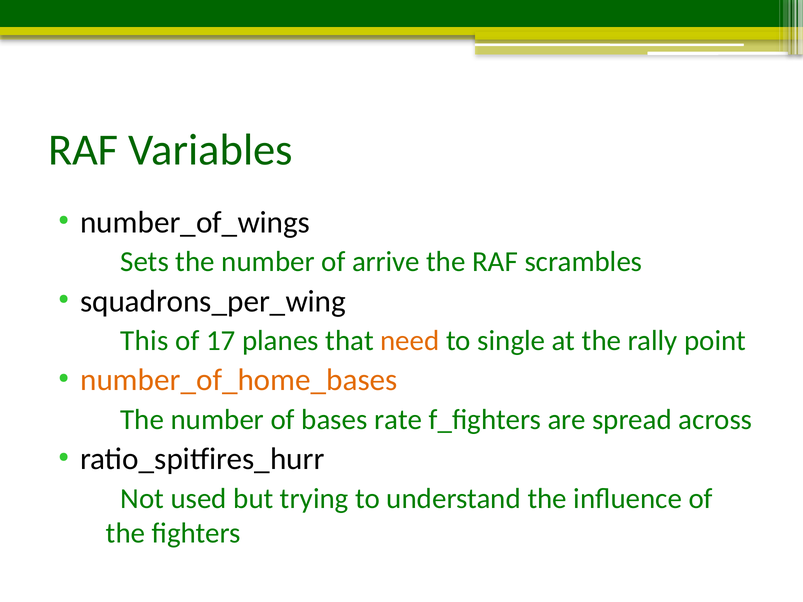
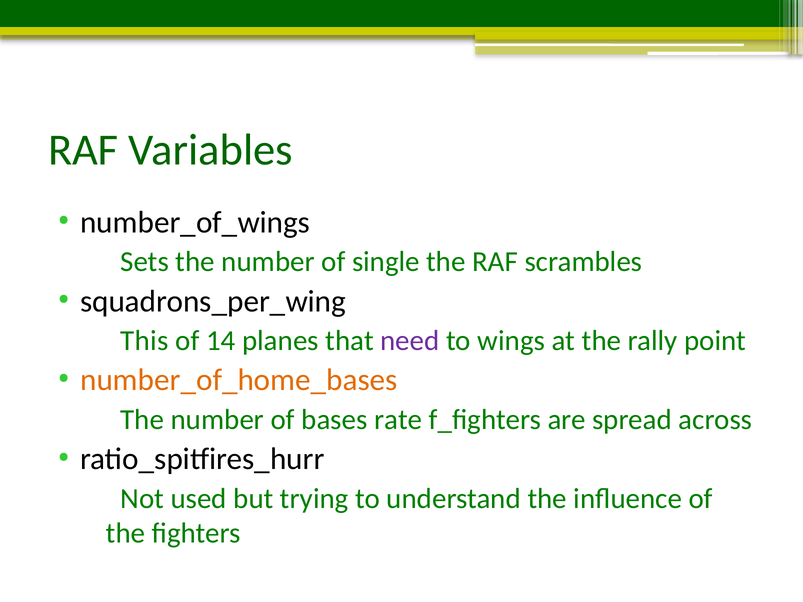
arrive: arrive -> single
17: 17 -> 14
need colour: orange -> purple
single: single -> wings
